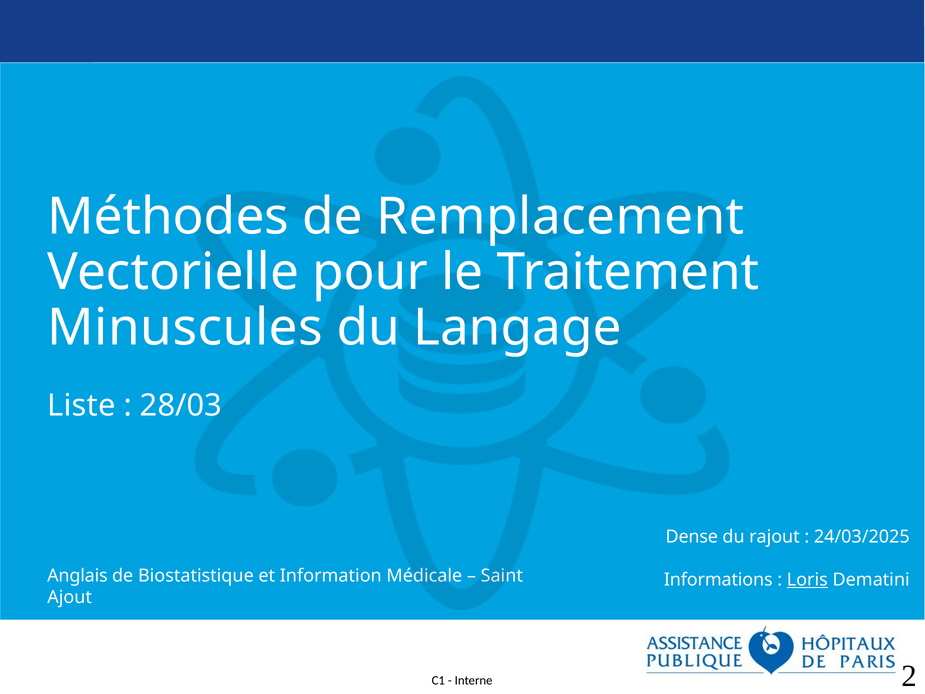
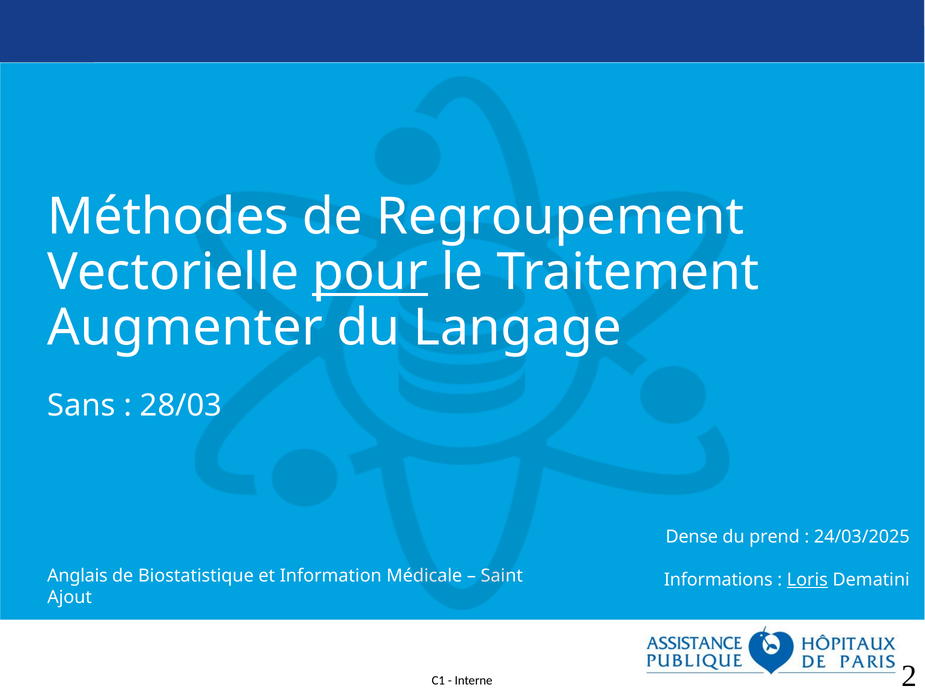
Remplacement: Remplacement -> Regroupement
pour underline: none -> present
Minuscules: Minuscules -> Augmenter
Liste: Liste -> Sans
rajout: rajout -> prend
